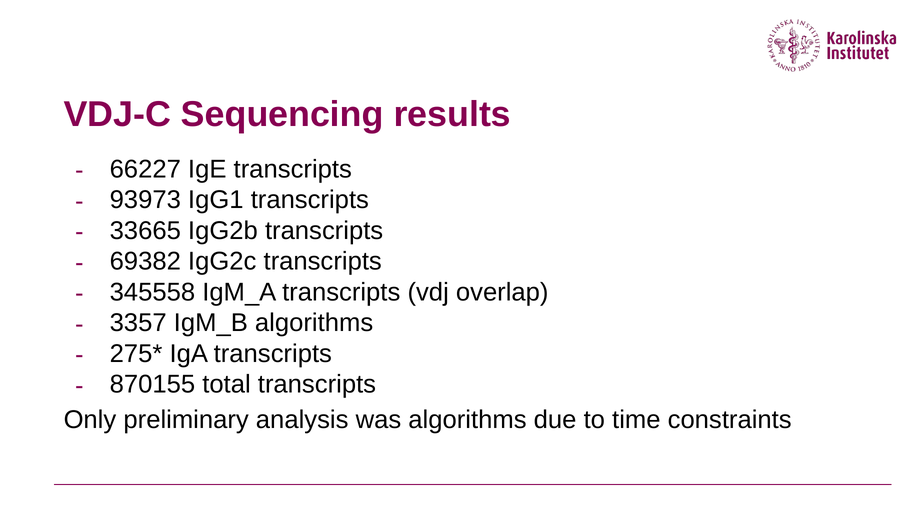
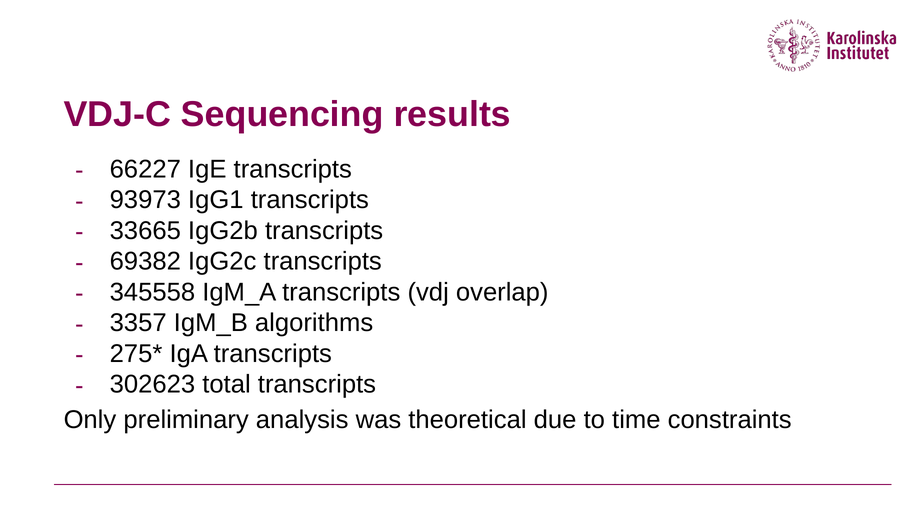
870155: 870155 -> 302623
was algorithms: algorithms -> theoretical
